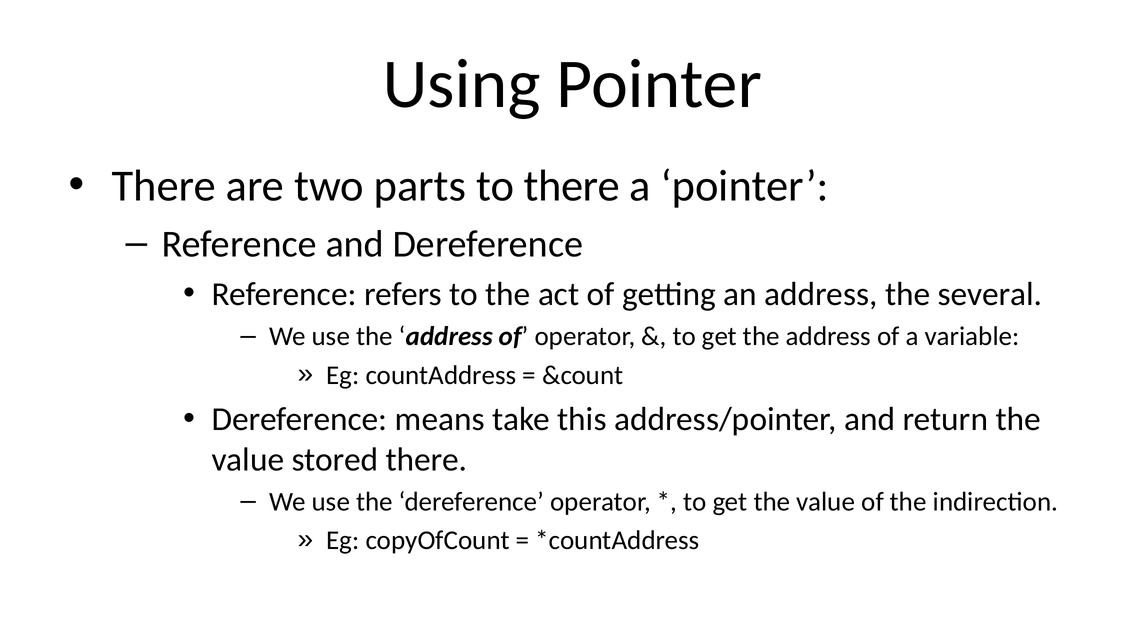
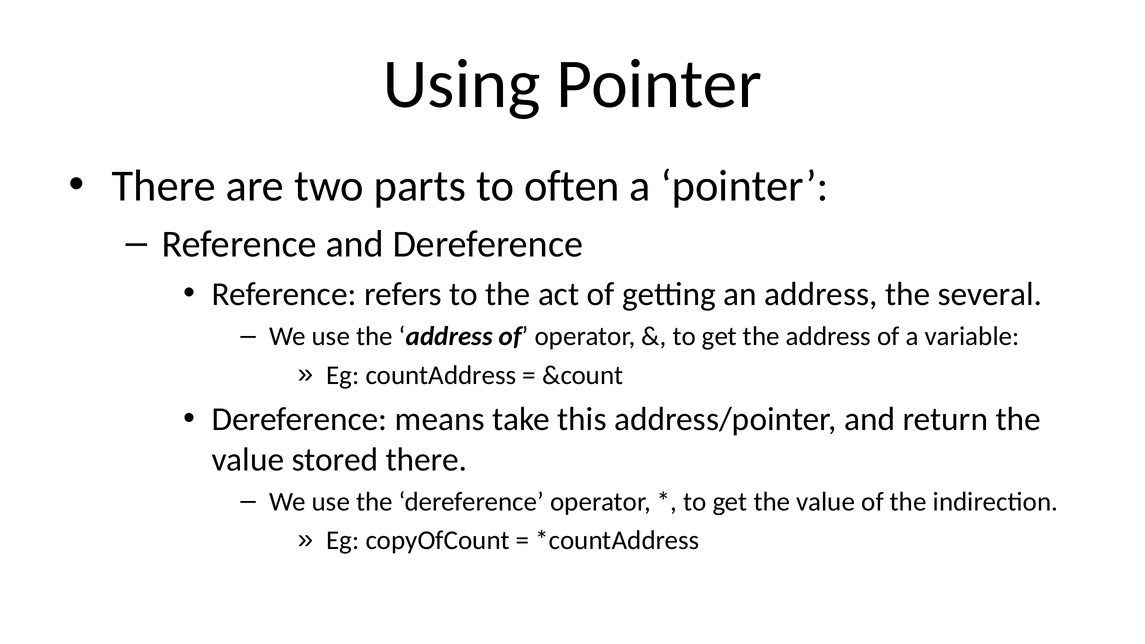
to there: there -> often
